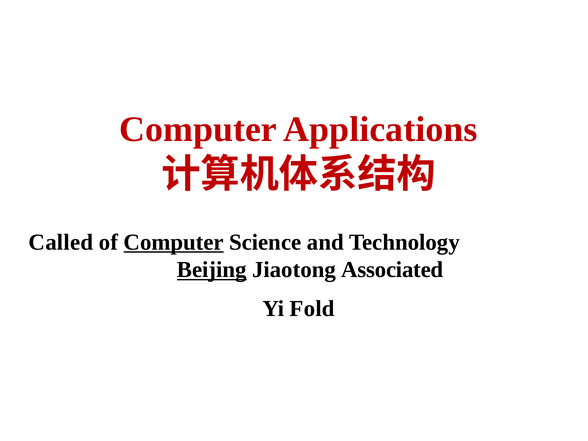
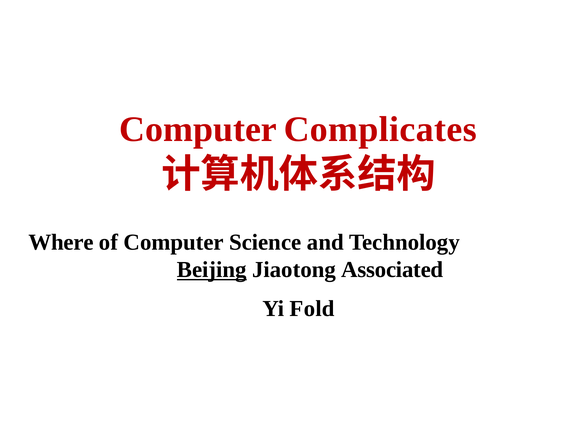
Applications: Applications -> Complicates
Called: Called -> Where
Computer at (174, 242) underline: present -> none
